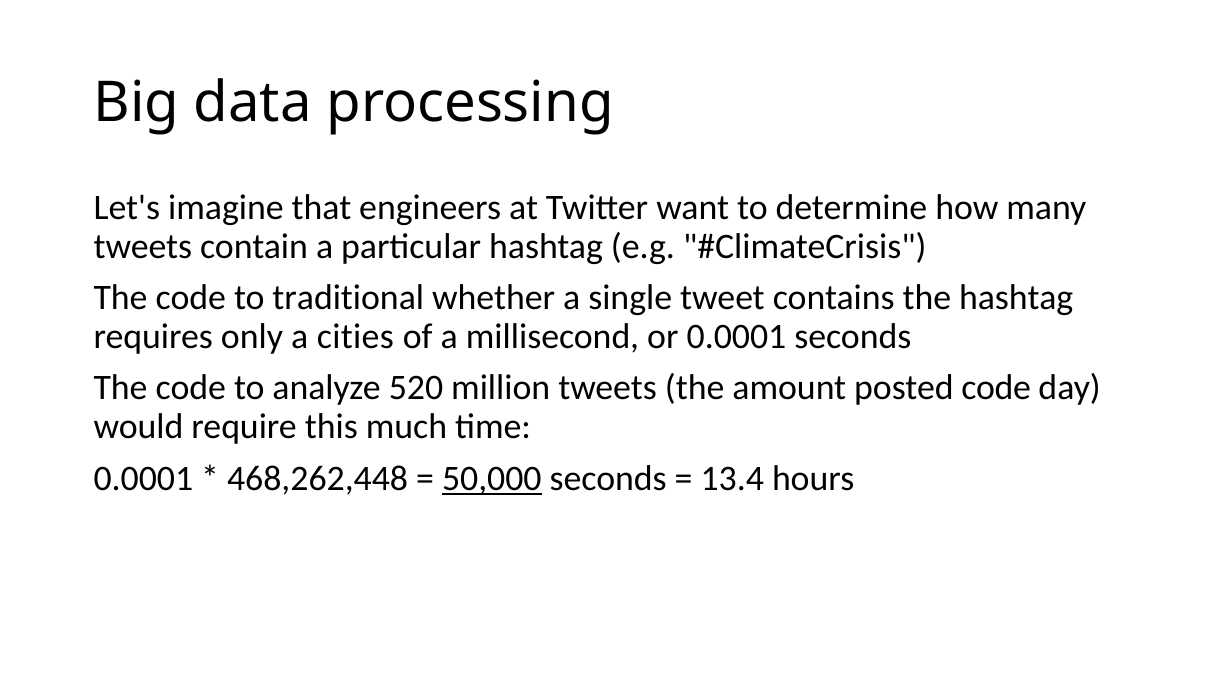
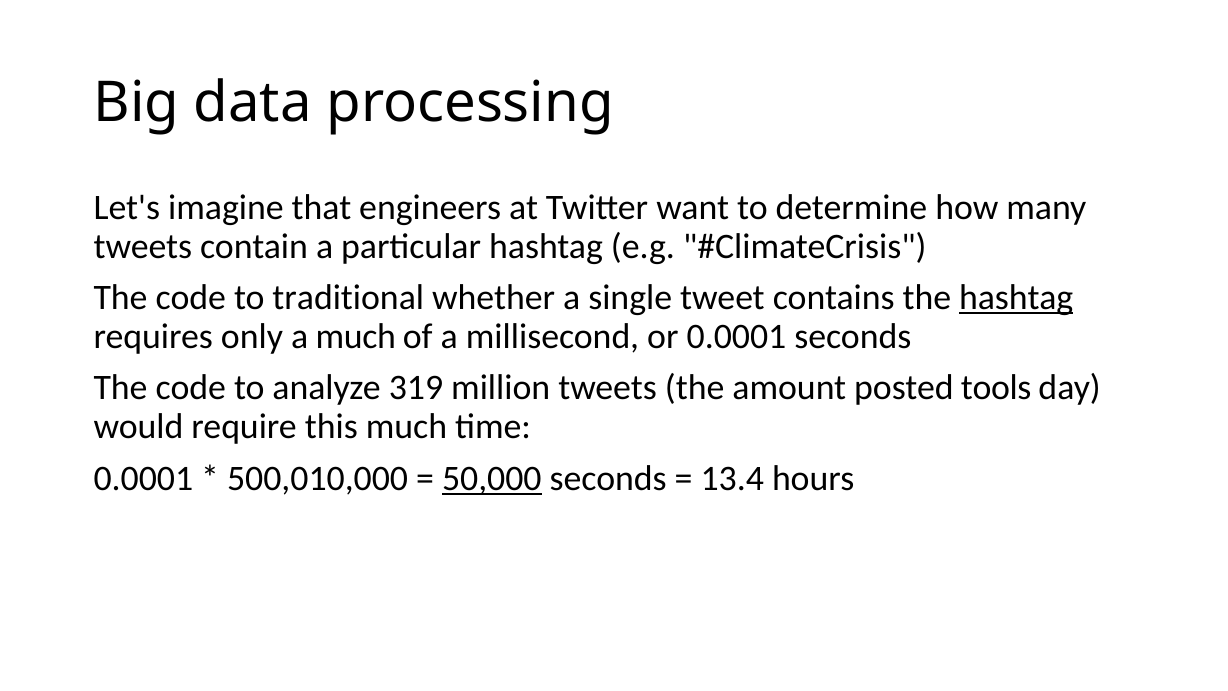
hashtag at (1016, 298) underline: none -> present
a cities: cities -> much
520: 520 -> 319
posted code: code -> tools
468,262,448: 468,262,448 -> 500,010,000
